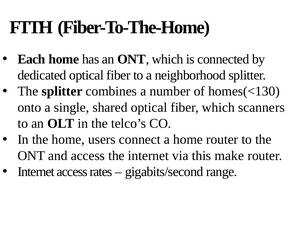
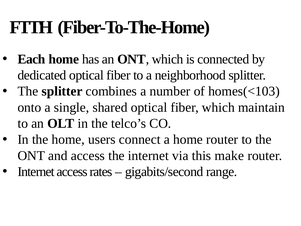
homes(<130: homes(<130 -> homes(<103
scanners: scanners -> maintain
